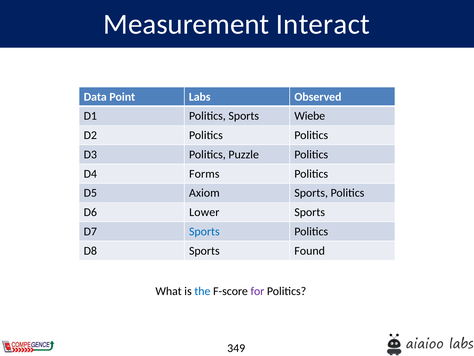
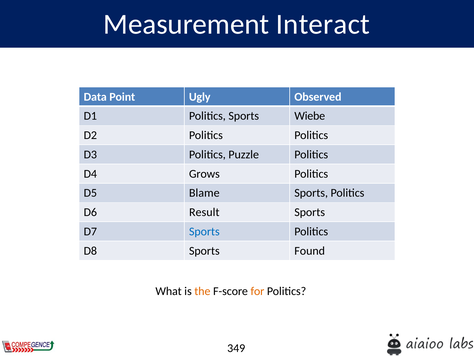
Labs: Labs -> Ugly
Forms: Forms -> Grows
Axiom: Axiom -> Blame
Lower: Lower -> Result
the colour: blue -> orange
for colour: purple -> orange
